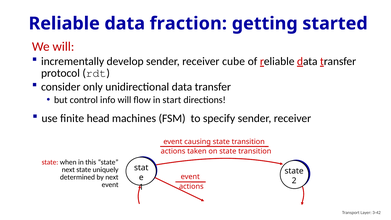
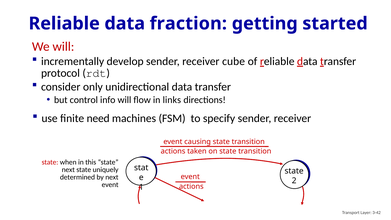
start: start -> links
head: head -> need
